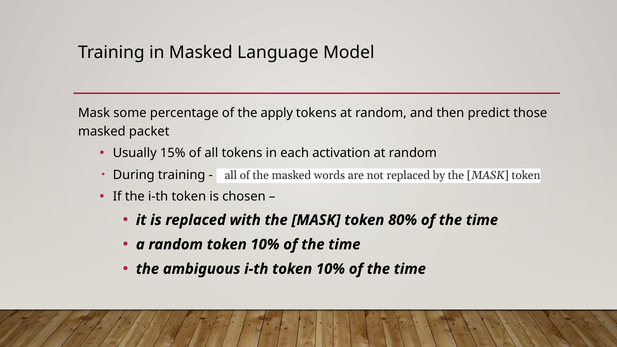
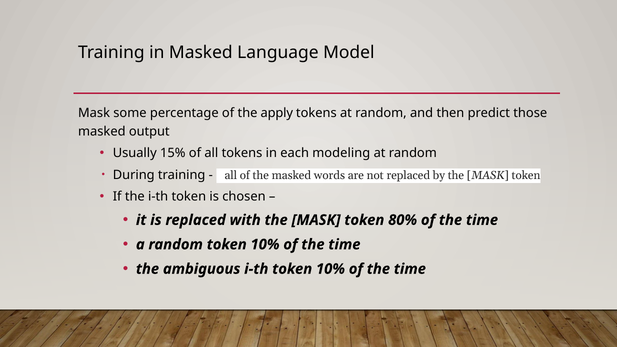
packet: packet -> output
activation: activation -> modeling
